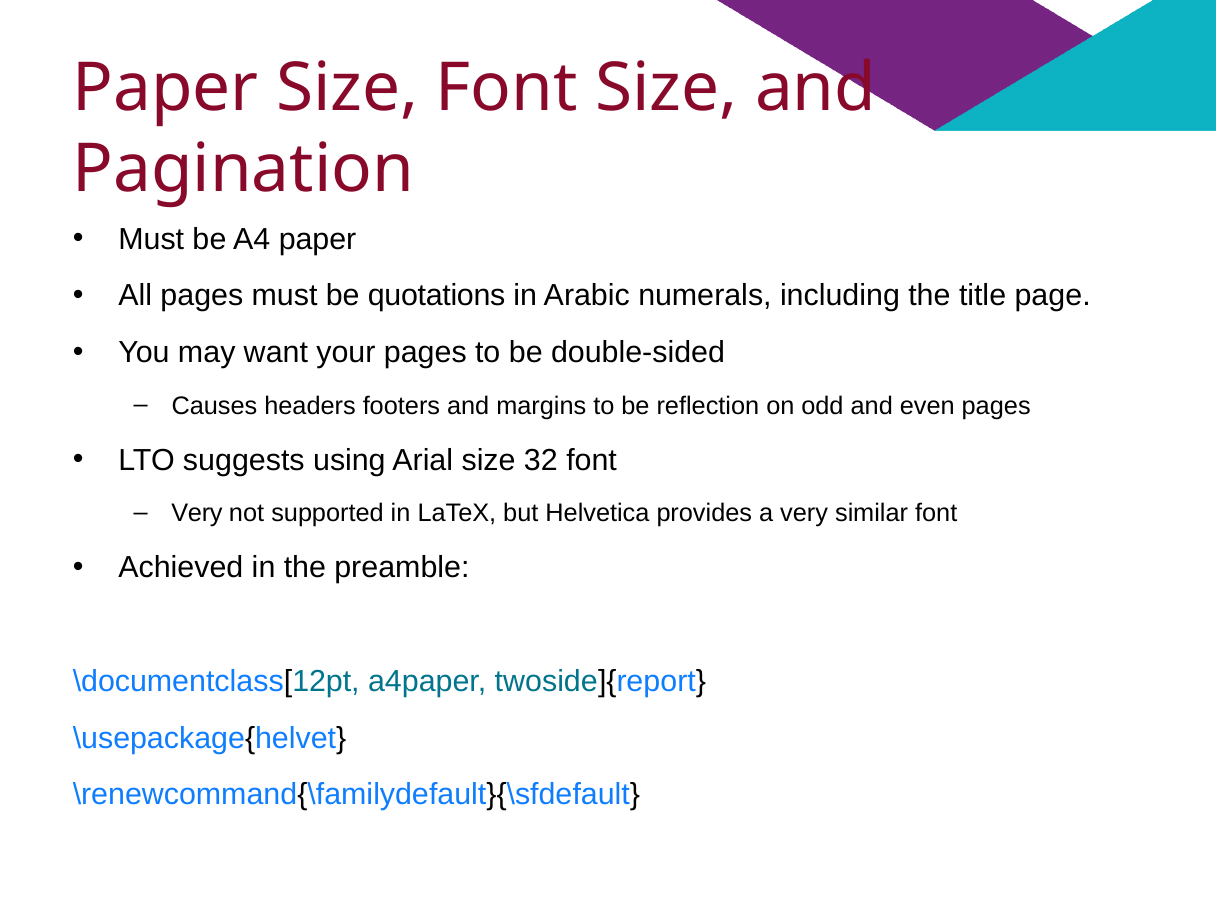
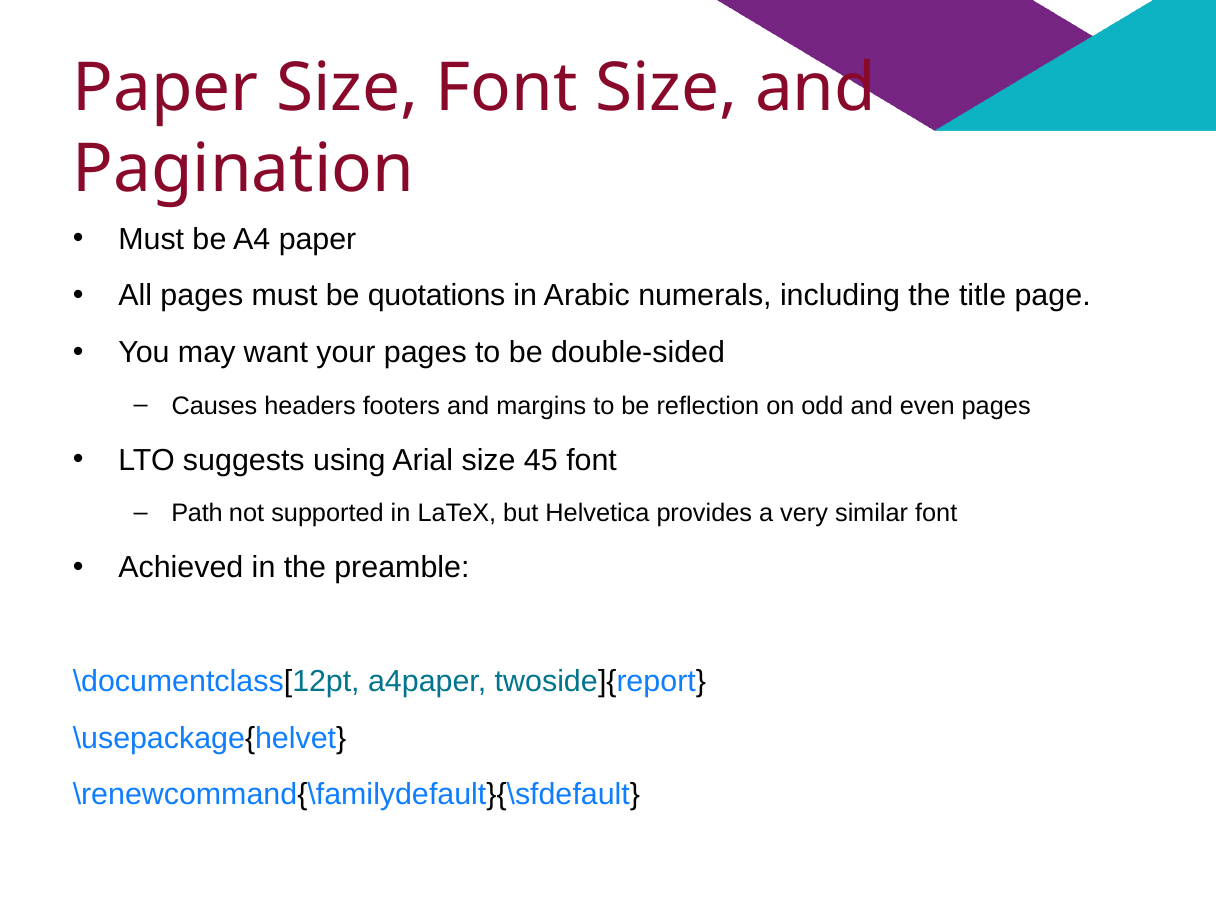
32: 32 -> 45
Very at (197, 514): Very -> Path
